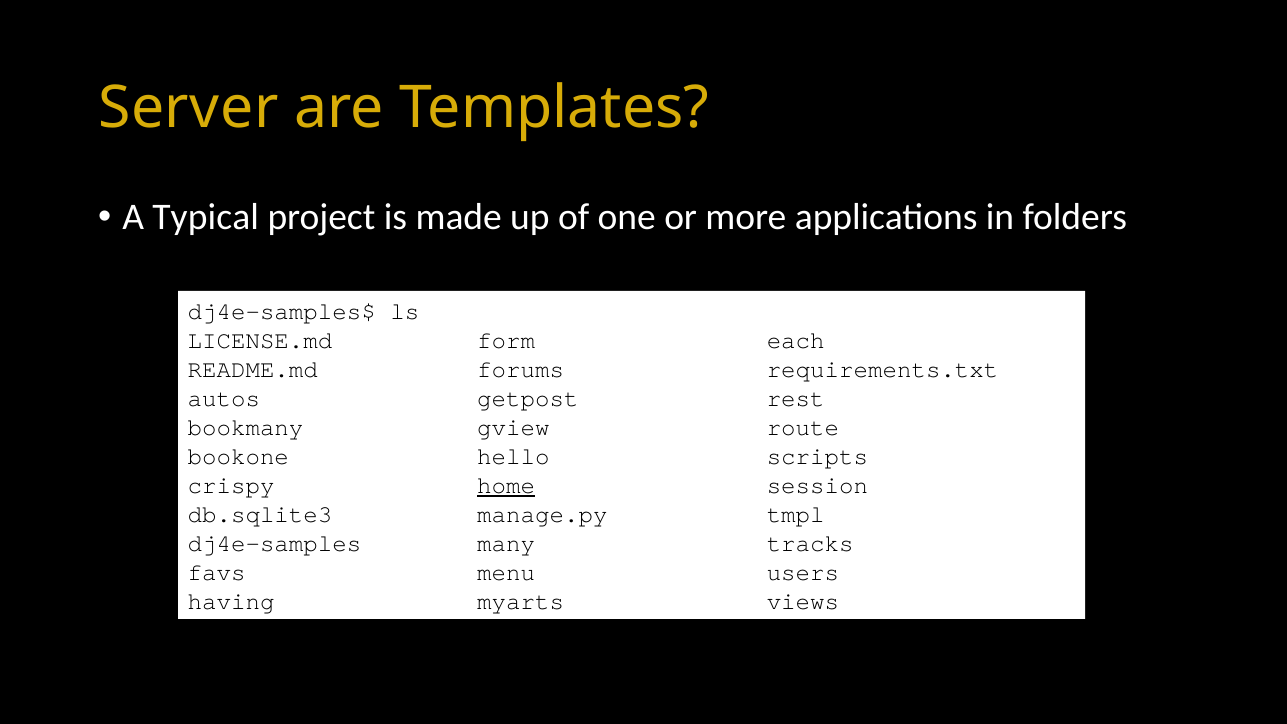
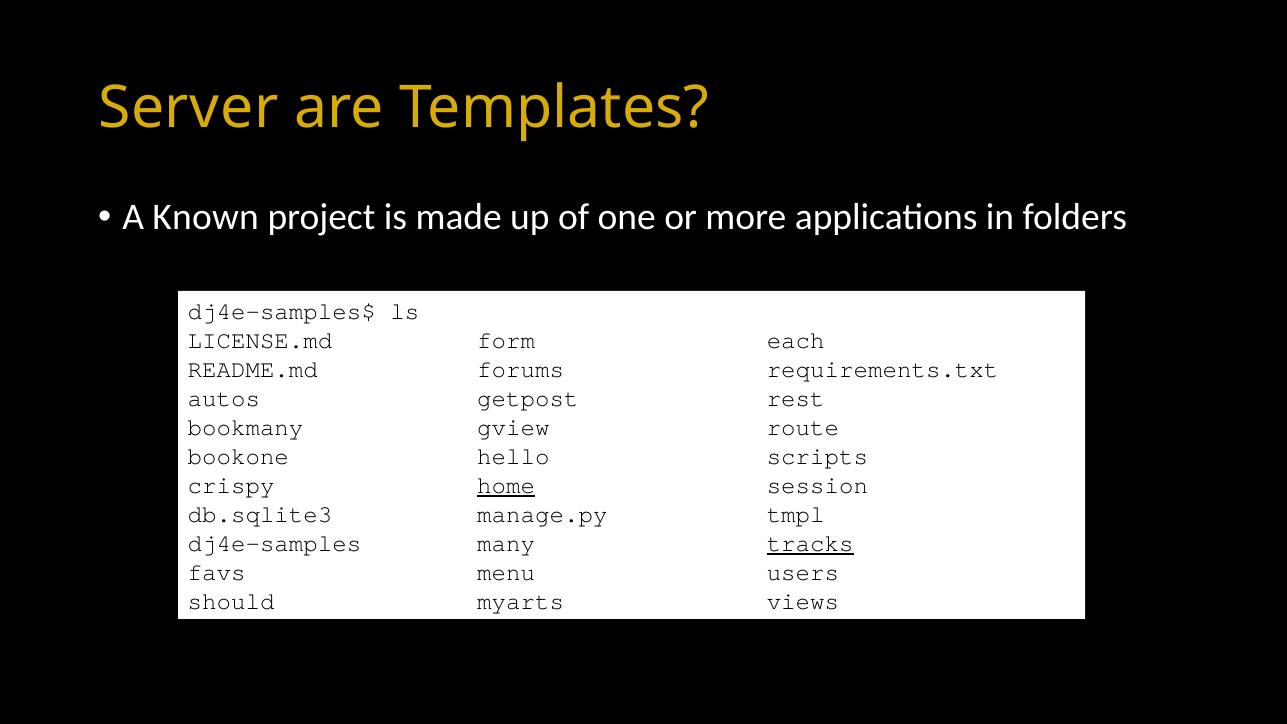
Typical: Typical -> Known
tracks underline: none -> present
having: having -> should
